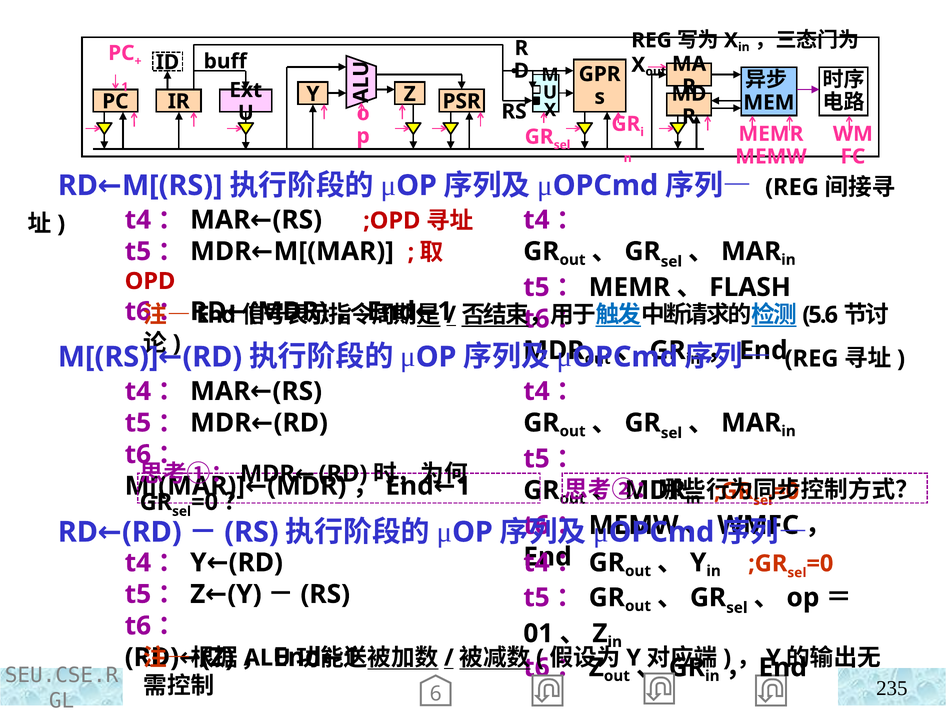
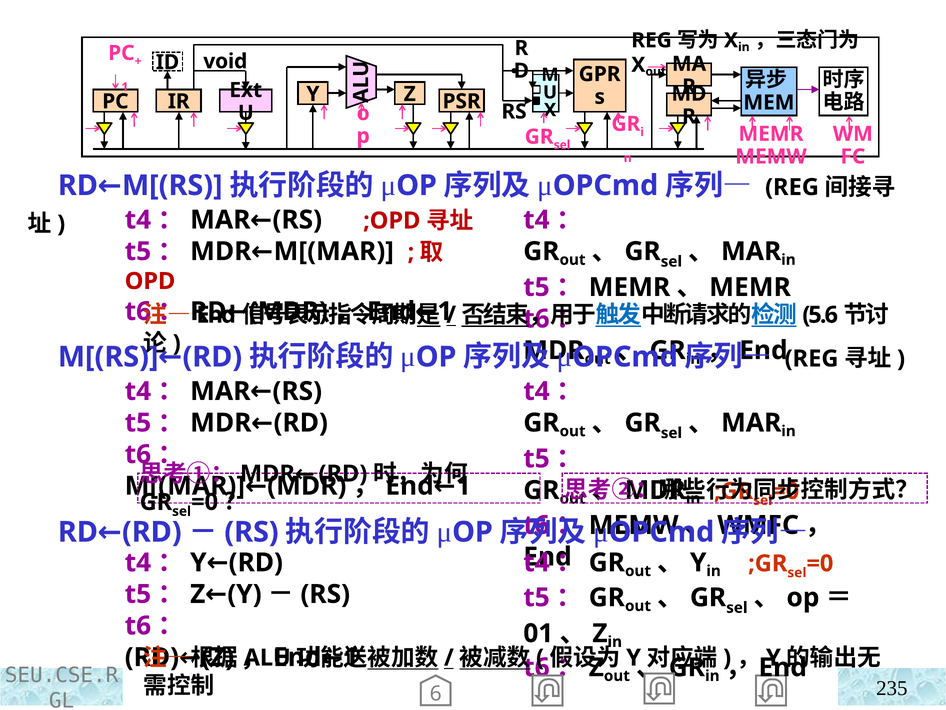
buff: buff -> void
FLASH at (750, 287): FLASH -> MEMR
